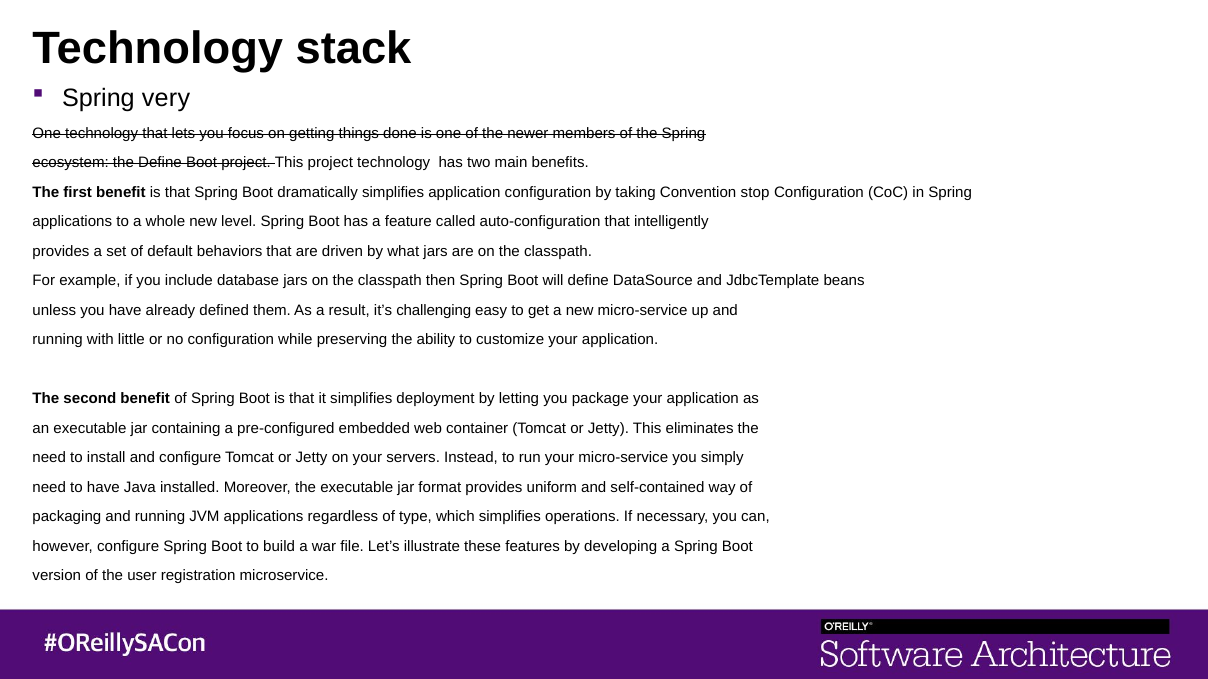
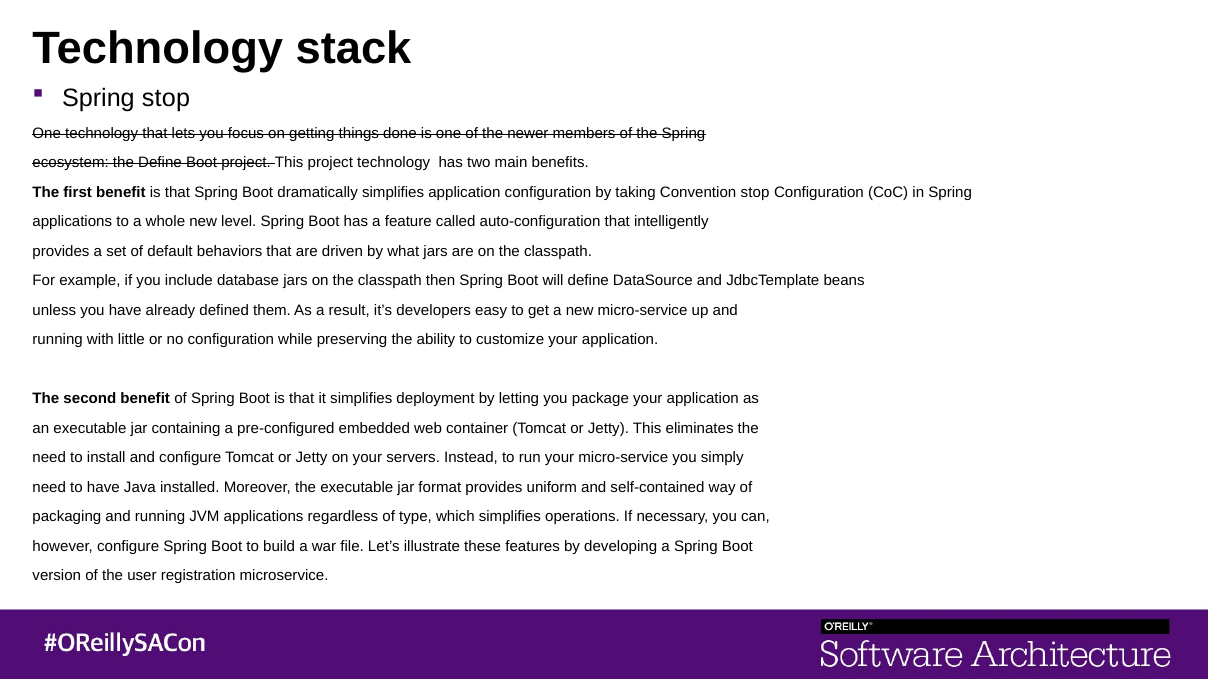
Spring very: very -> stop
challenging: challenging -> developers
